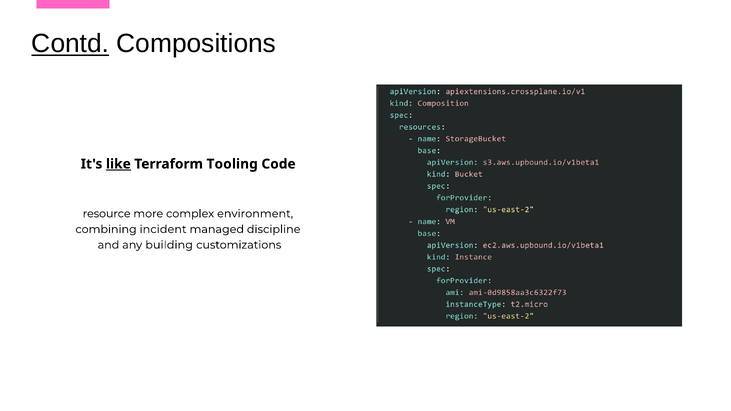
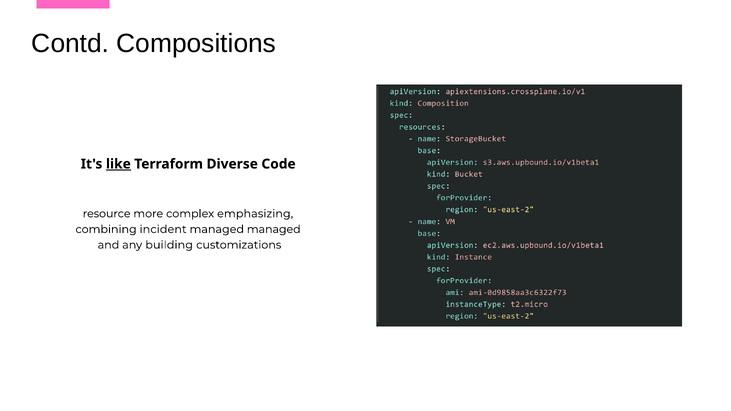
Contd underline: present -> none
Tooling: Tooling -> Diverse
environment: environment -> emphasizing
managed discipline: discipline -> managed
